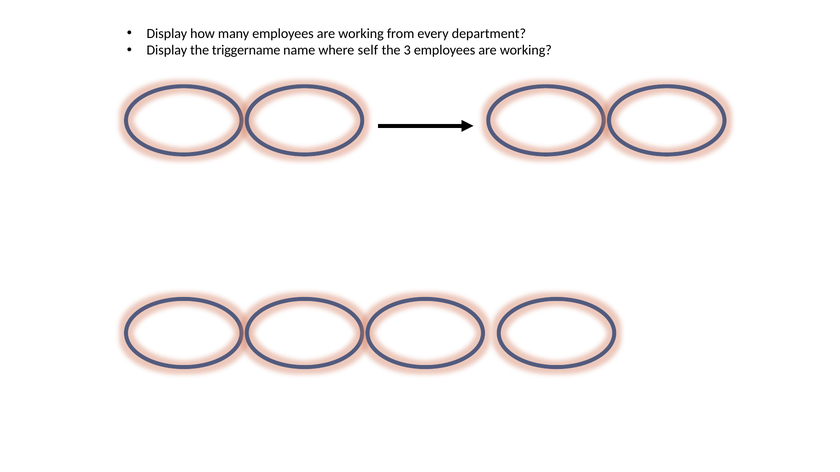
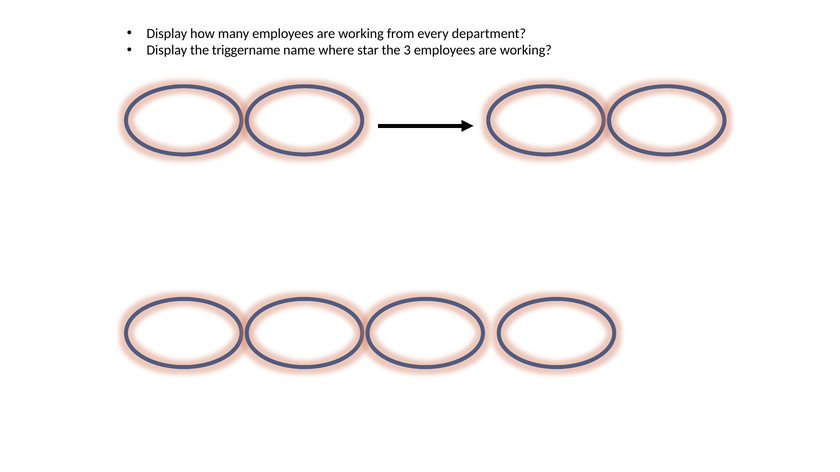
self: self -> star
